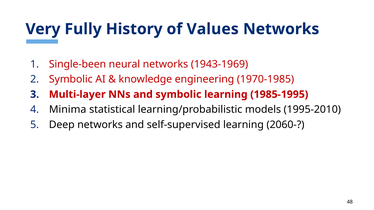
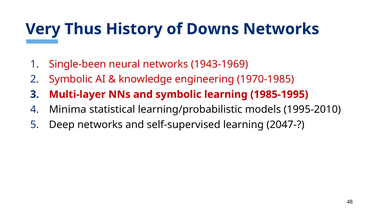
Fully: Fully -> Thus
Values: Values -> Downs
2060-: 2060- -> 2047-
